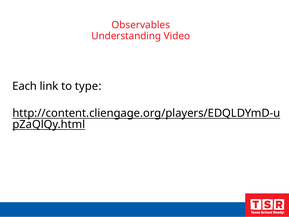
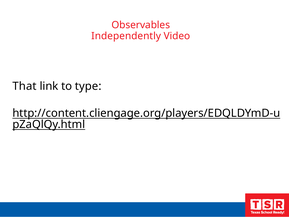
Understanding: Understanding -> Independently
Each: Each -> That
